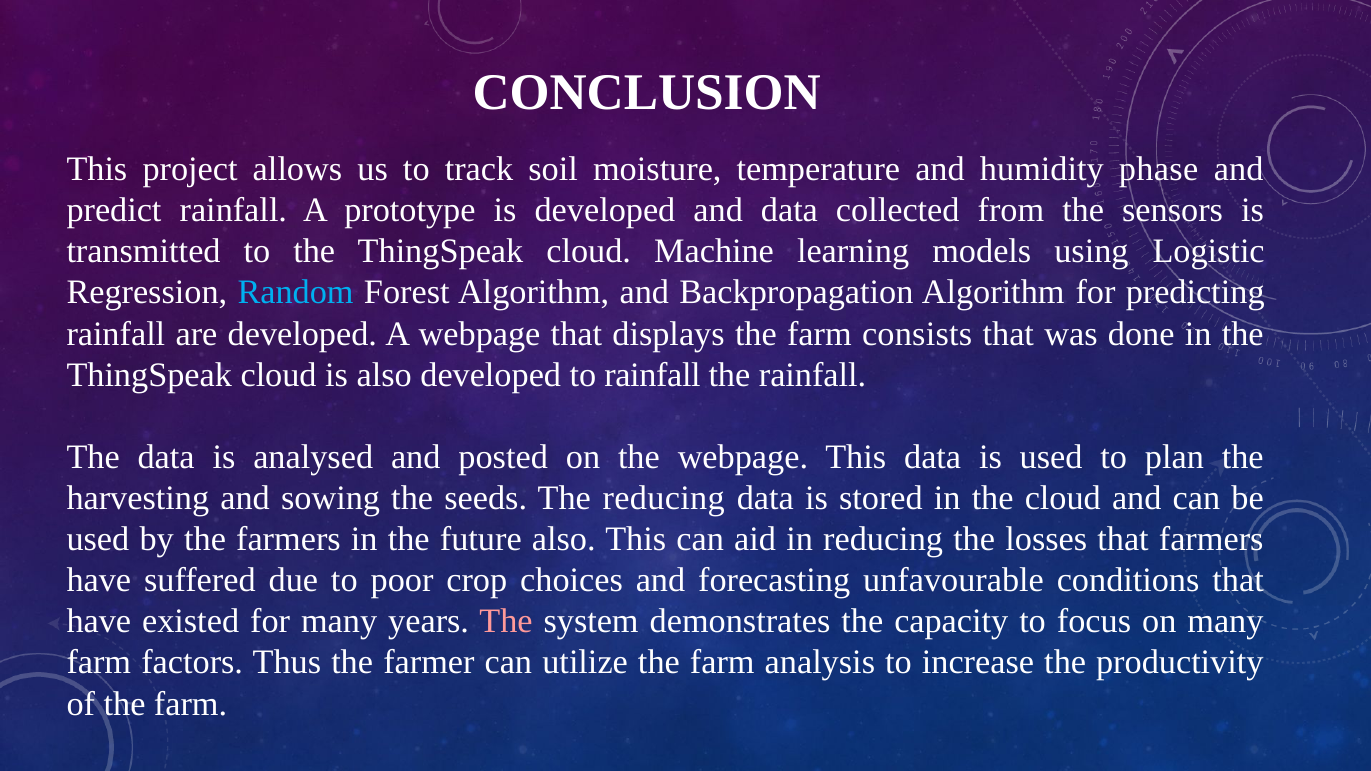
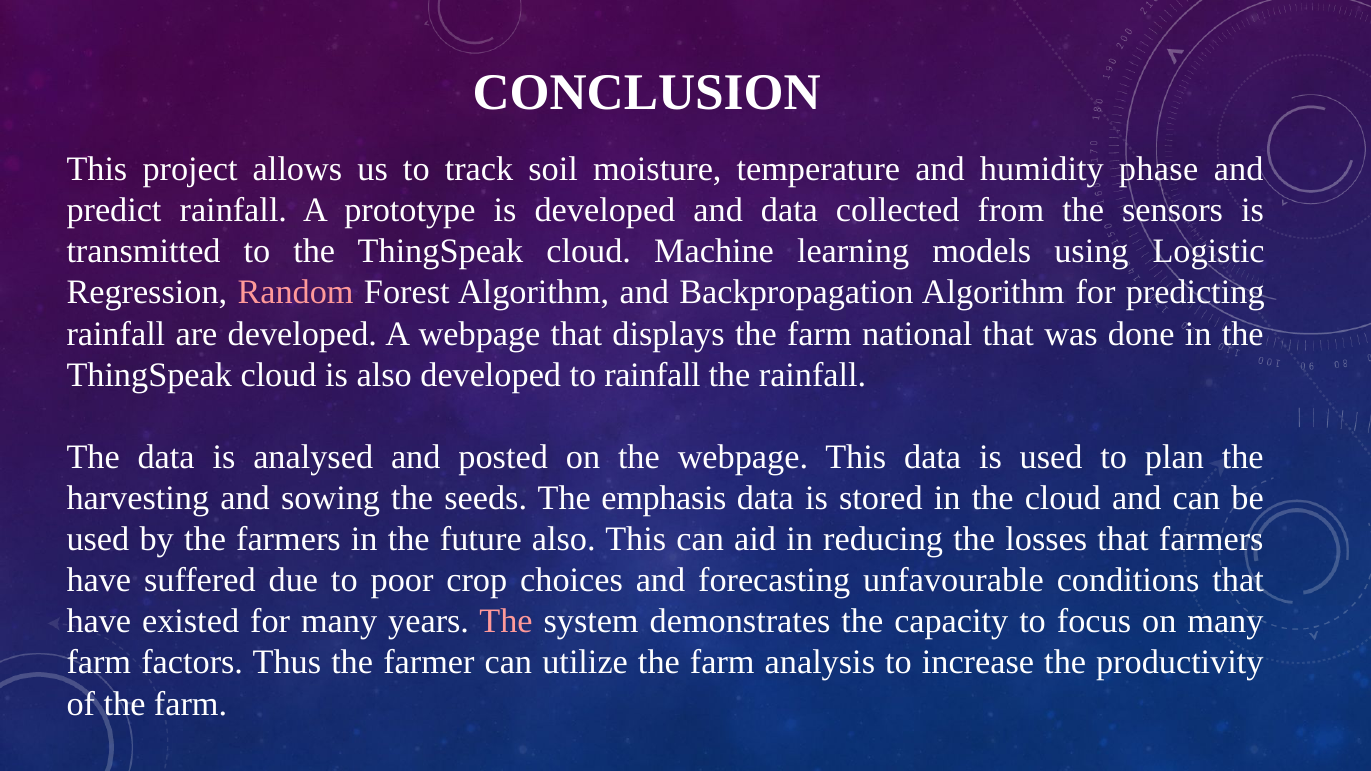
Random colour: light blue -> pink
consists: consists -> national
The reducing: reducing -> emphasis
